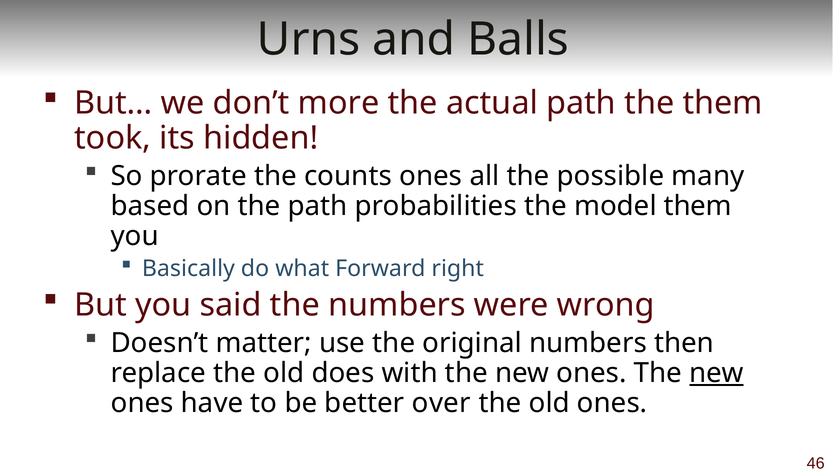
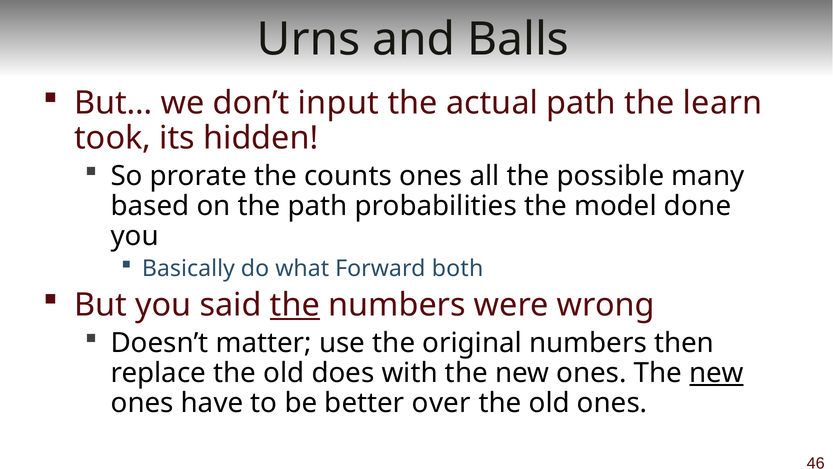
more: more -> input
the them: them -> learn
model them: them -> done
right: right -> both
the at (295, 305) underline: none -> present
